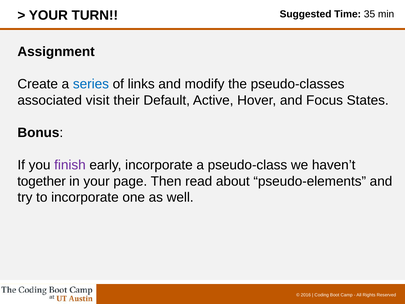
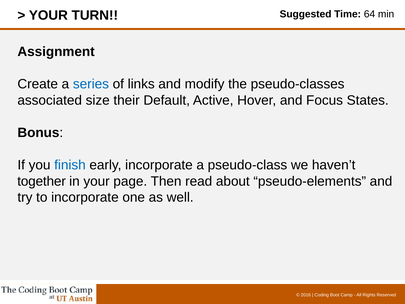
35: 35 -> 64
visit: visit -> size
finish colour: purple -> blue
